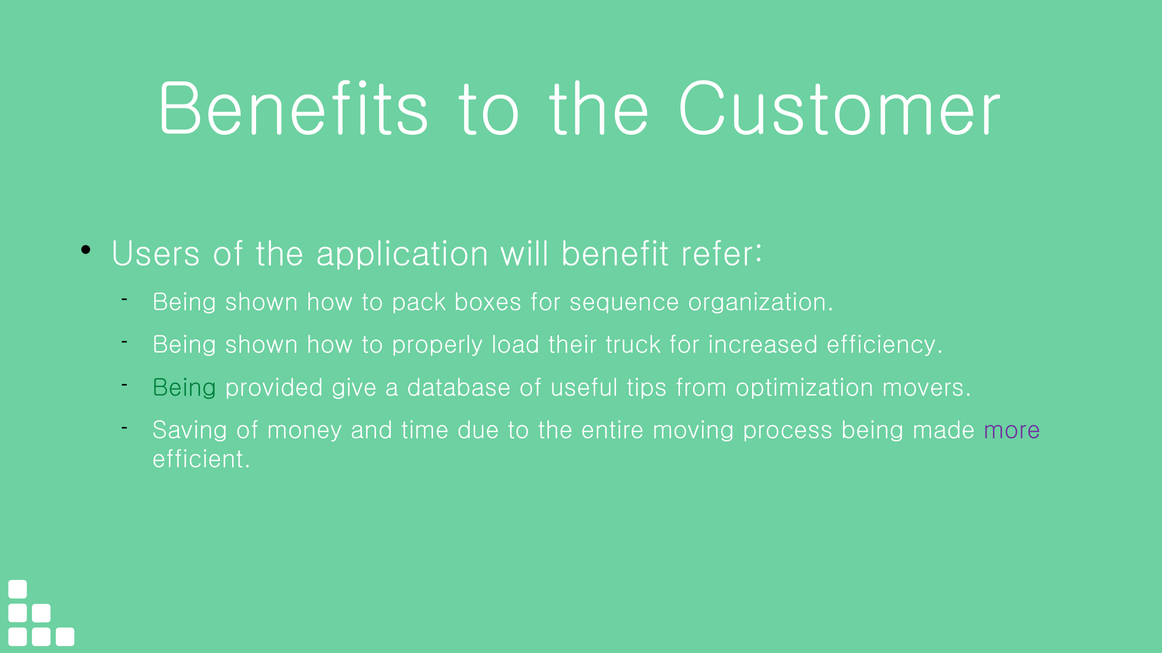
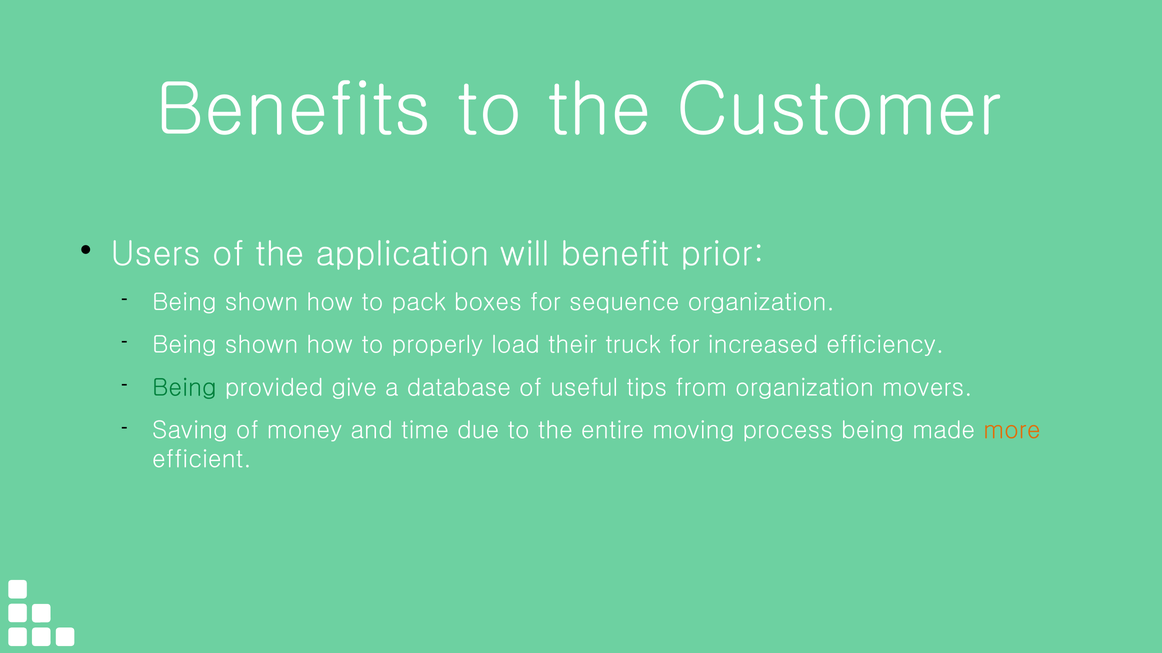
refer: refer -> prior
from optimization: optimization -> organization
more colour: purple -> orange
